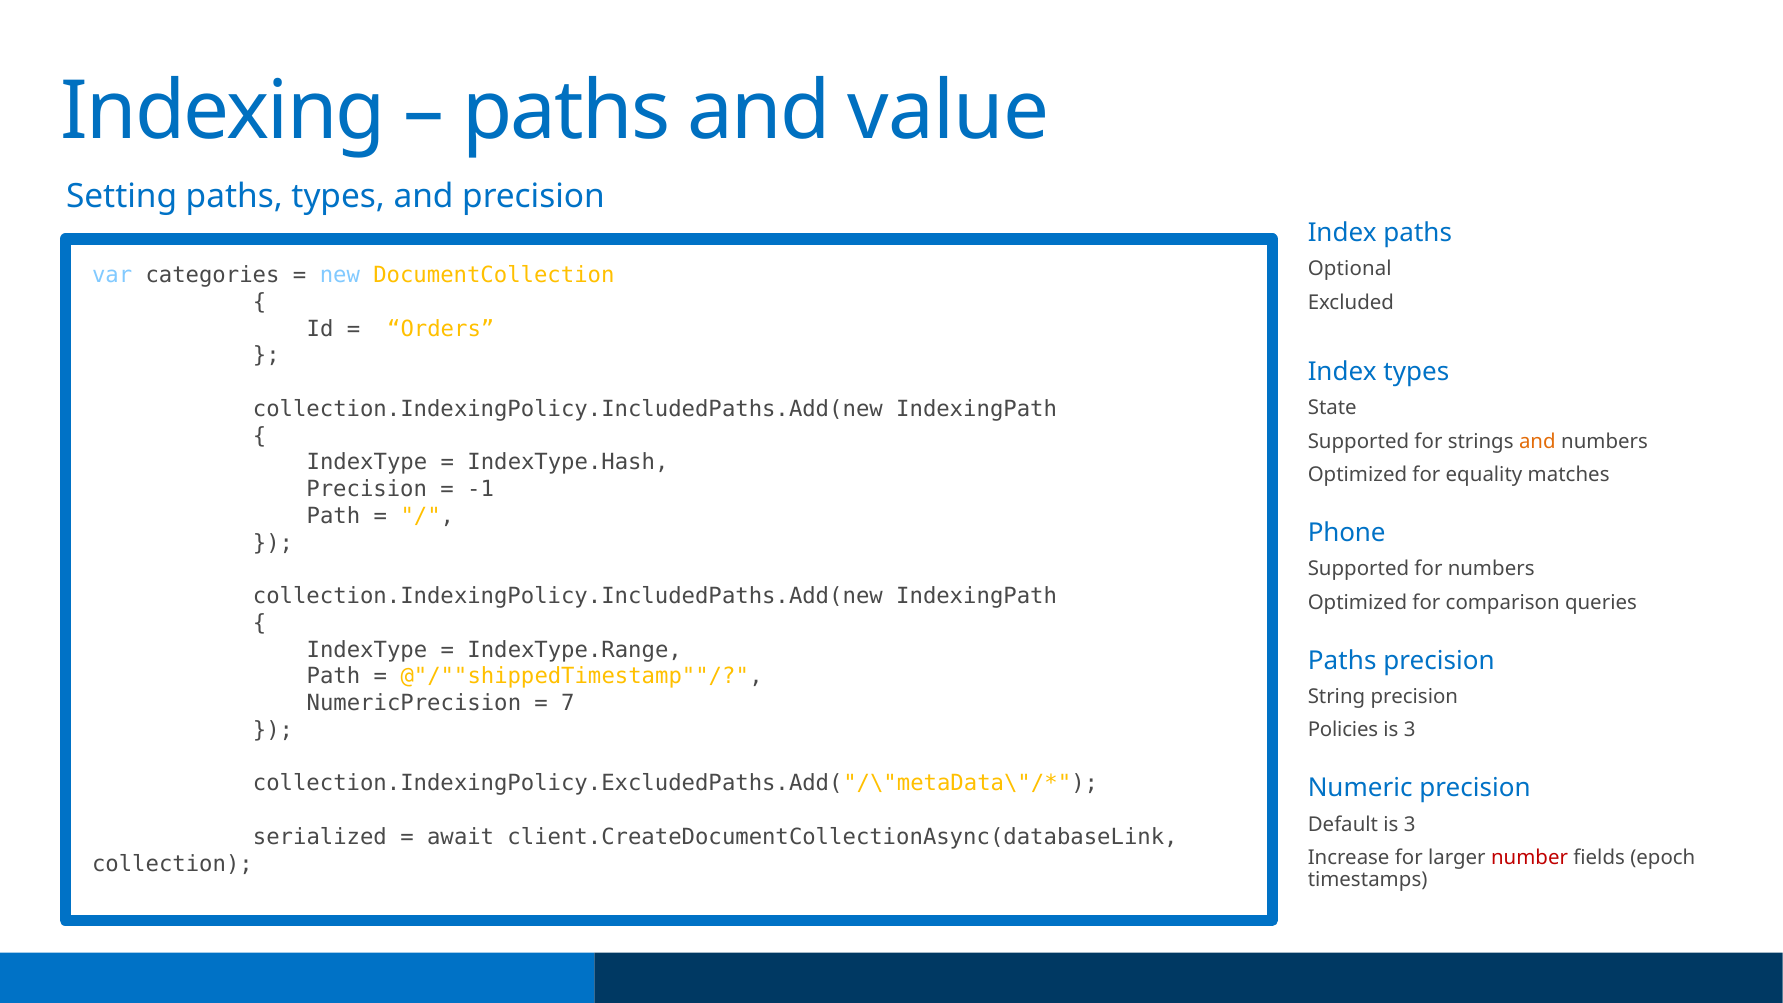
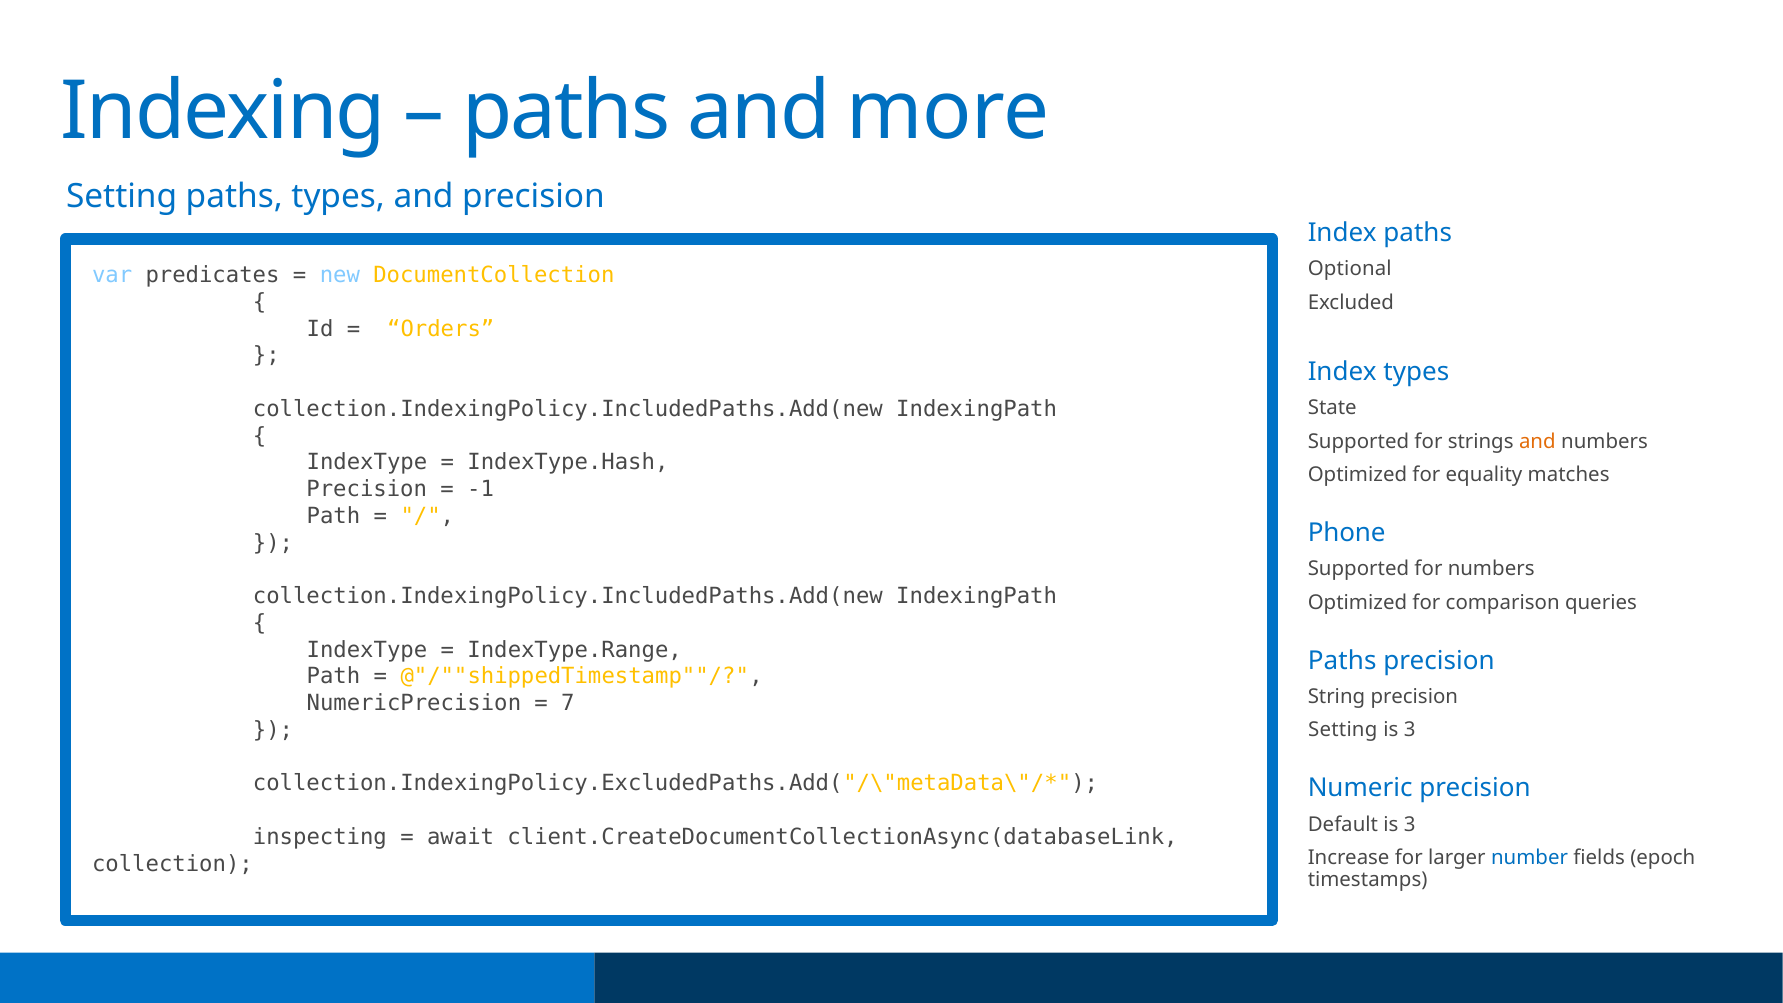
value: value -> more
categories: categories -> predicates
Policies at (1343, 730): Policies -> Setting
serialized: serialized -> inspecting
number colour: red -> blue
